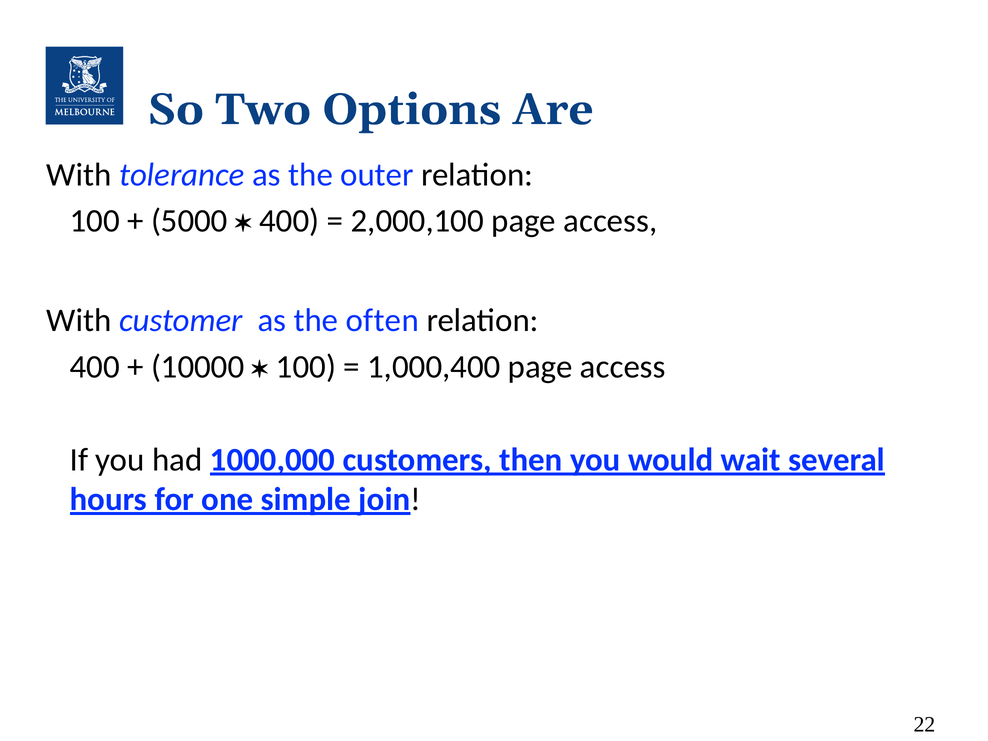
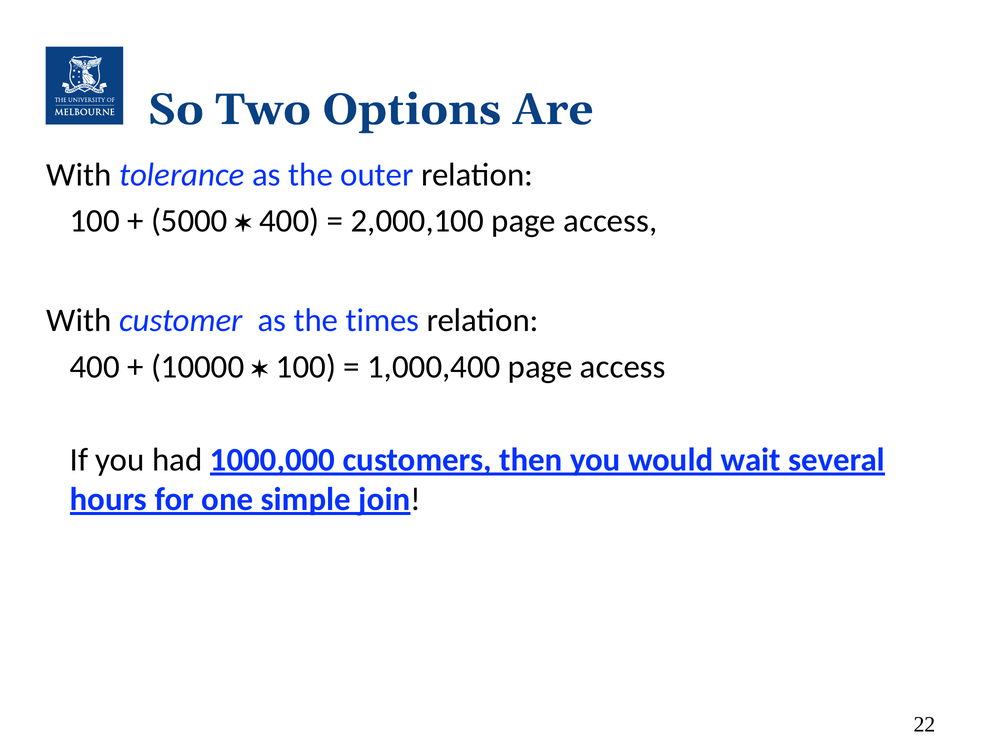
often: often -> times
